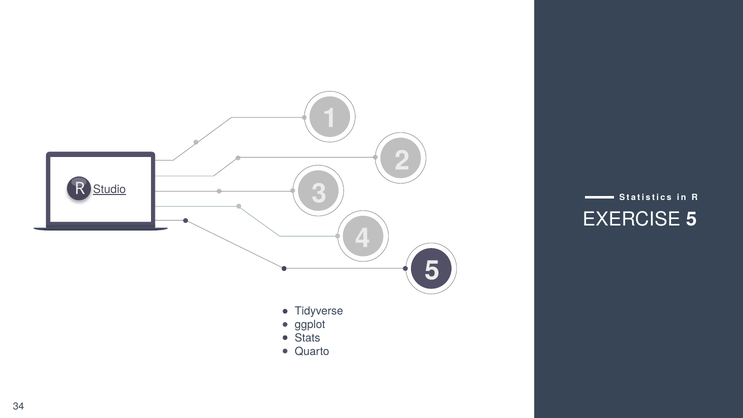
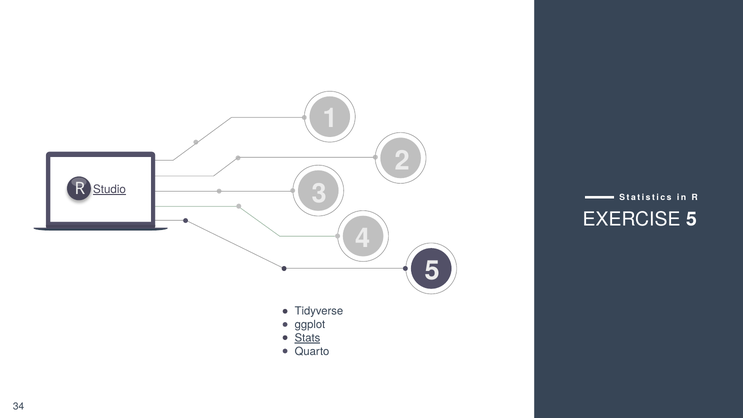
Stats underline: none -> present
